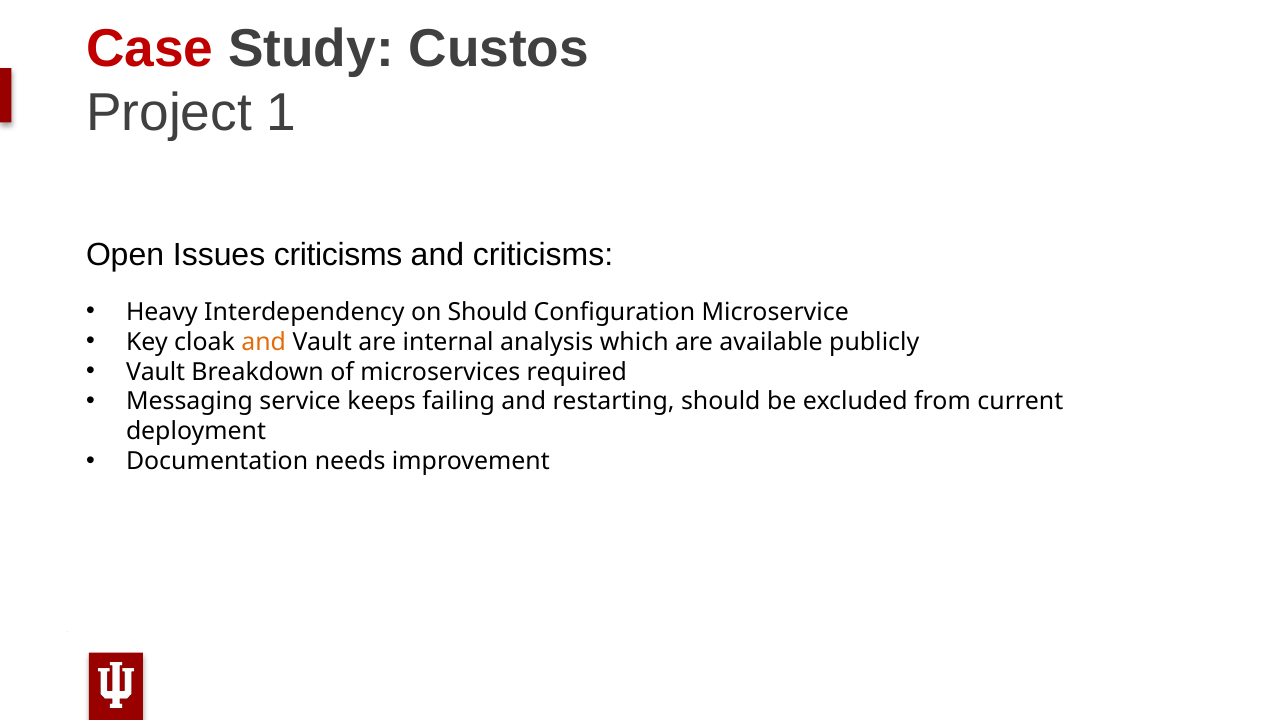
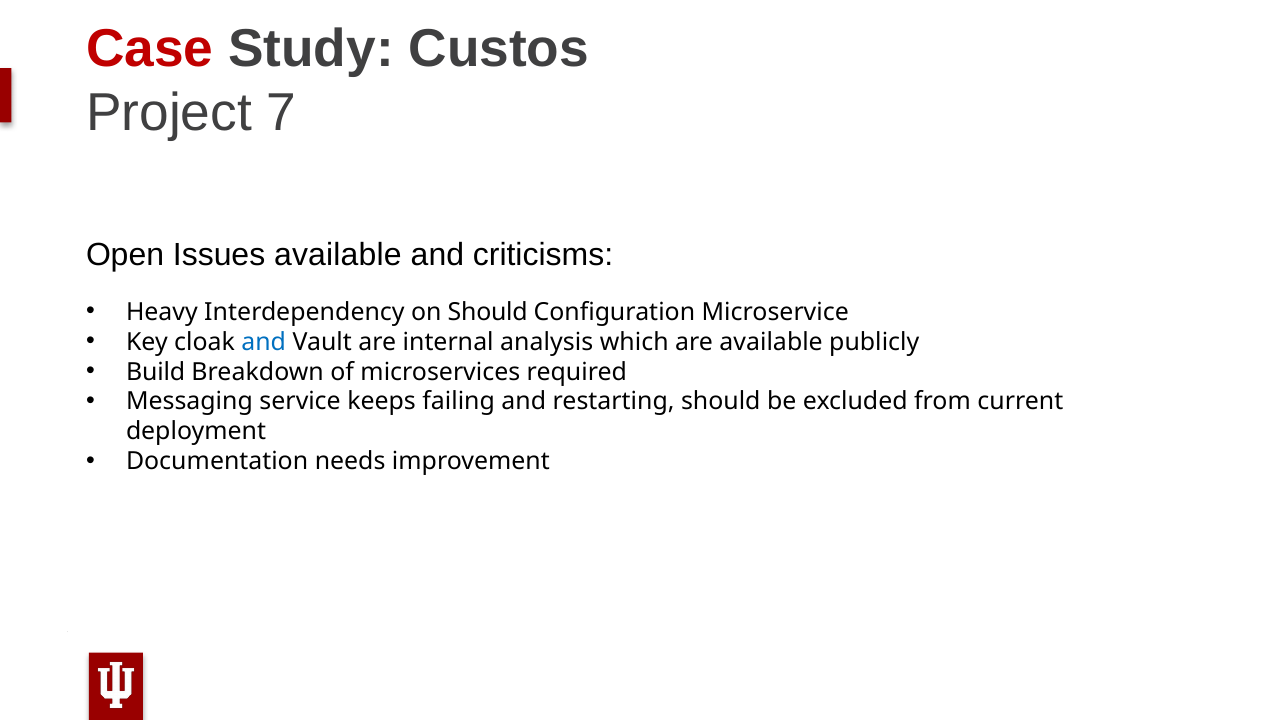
1: 1 -> 7
Issues criticisms: criticisms -> available
and at (264, 342) colour: orange -> blue
Vault at (156, 372): Vault -> Build
